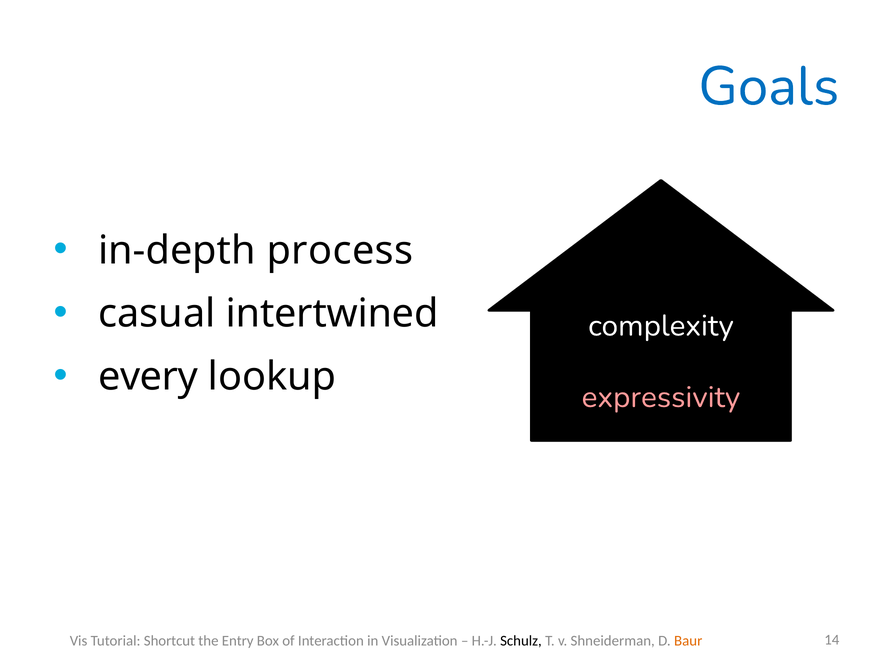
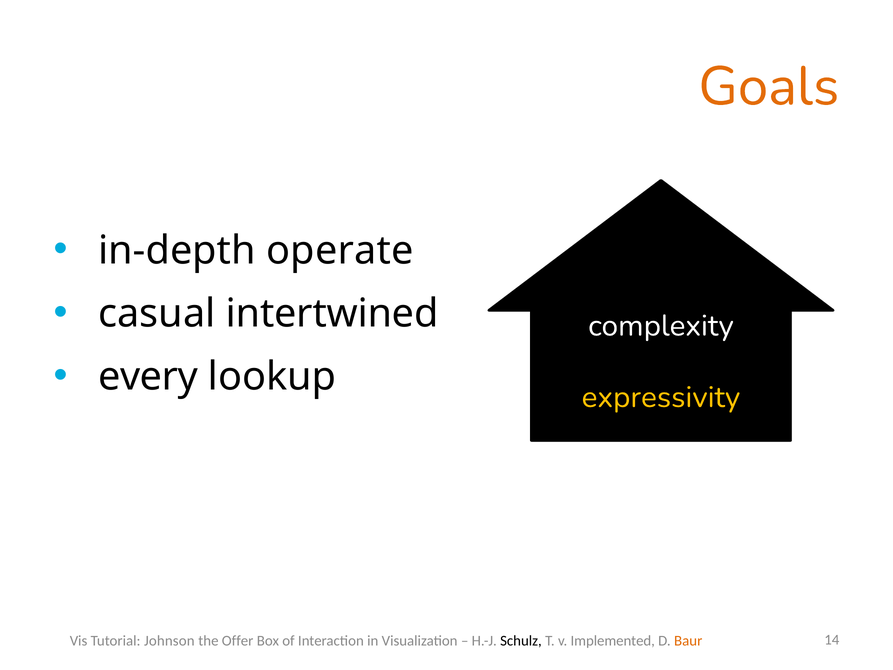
Goals colour: blue -> orange
process: process -> operate
expressivity colour: pink -> yellow
Shortcut: Shortcut -> Johnson
Entry: Entry -> Offer
Shneiderman: Shneiderman -> Implemented
